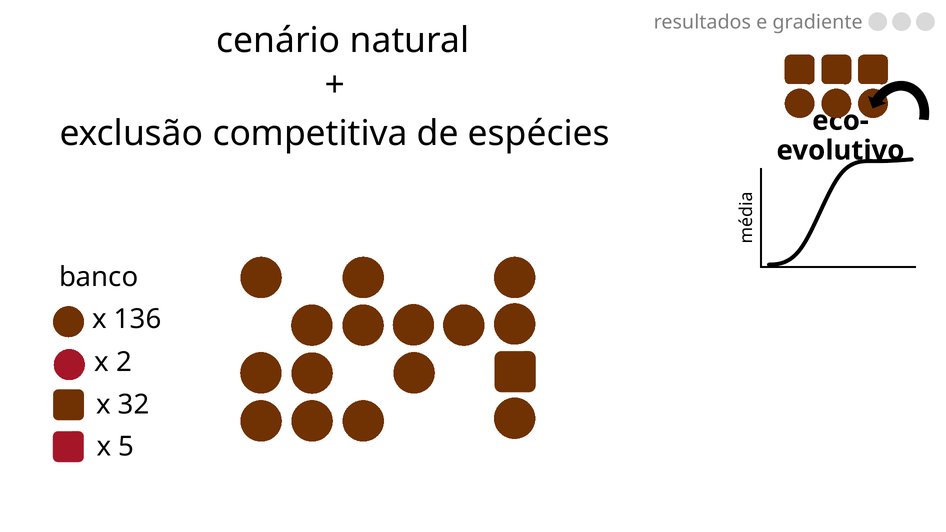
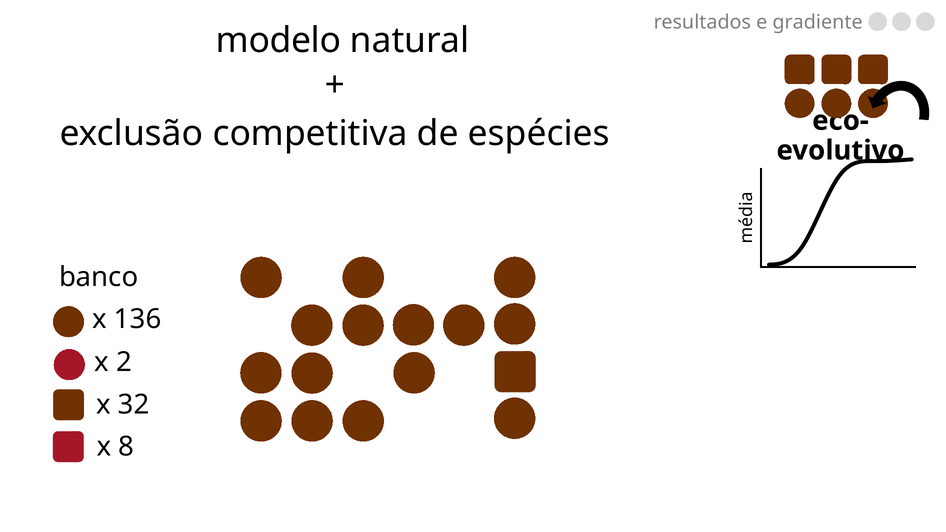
cenário: cenário -> modelo
5: 5 -> 8
